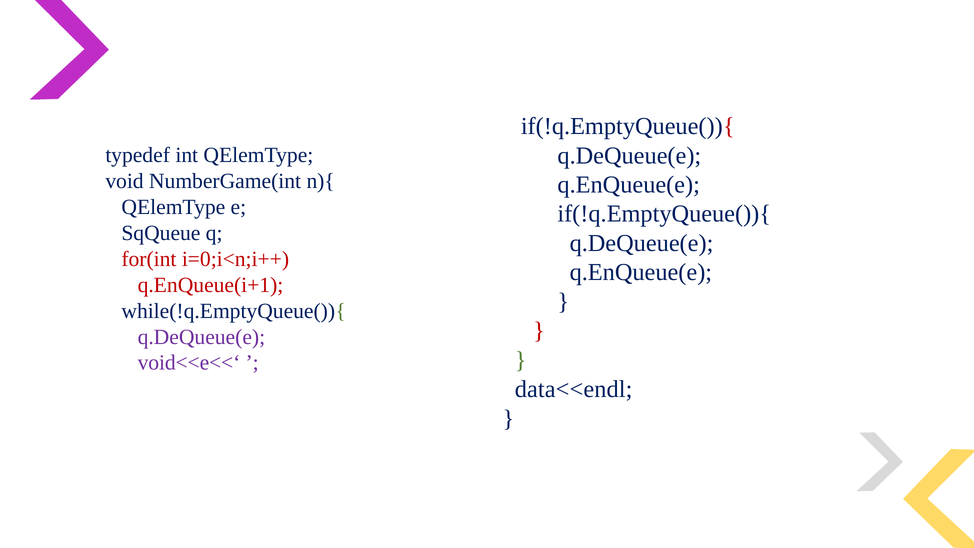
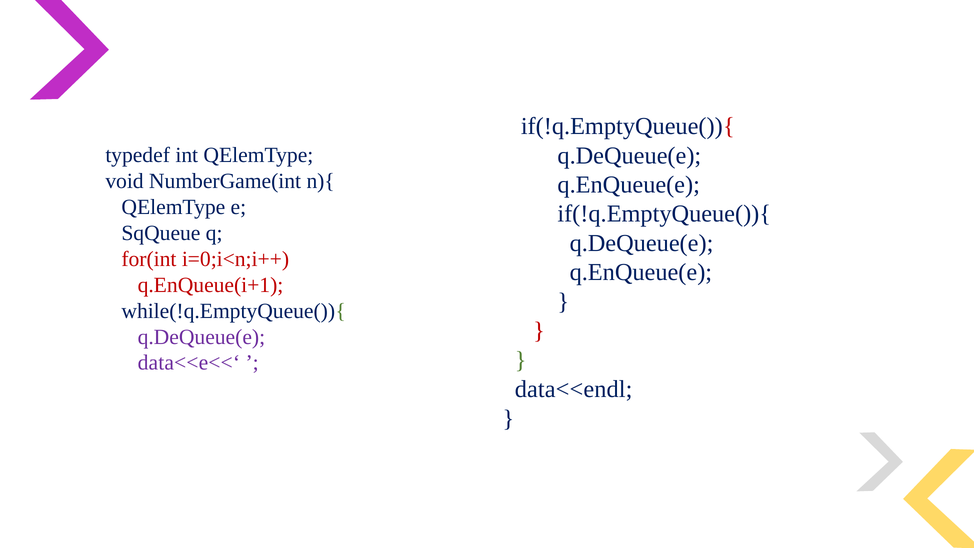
void<<e<<‘: void<<e<<‘ -> data<<e<<‘
